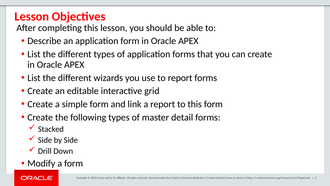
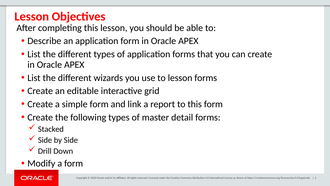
to report: report -> lesson
